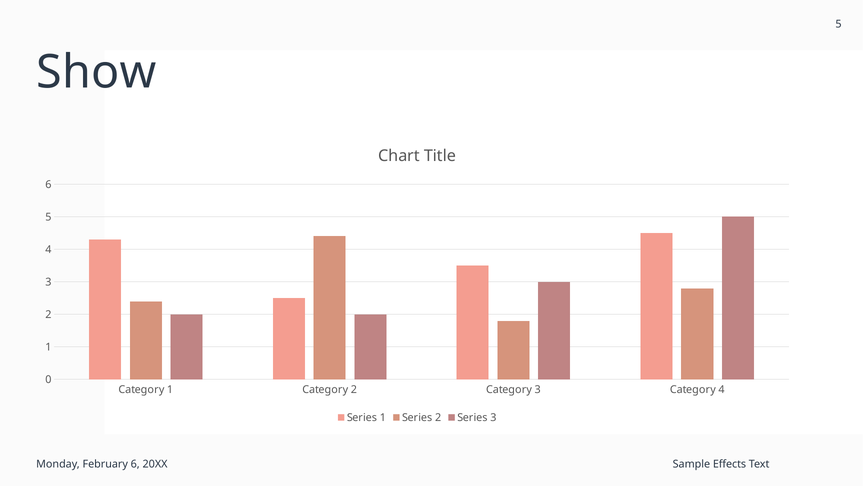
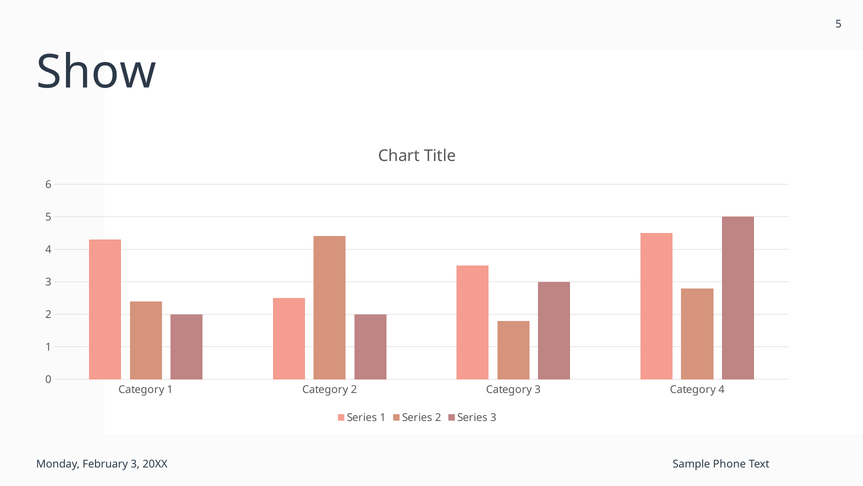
February 6: 6 -> 3
Effects: Effects -> Phone
